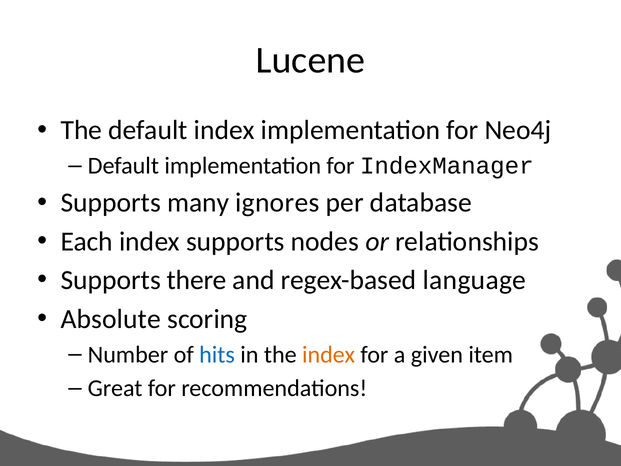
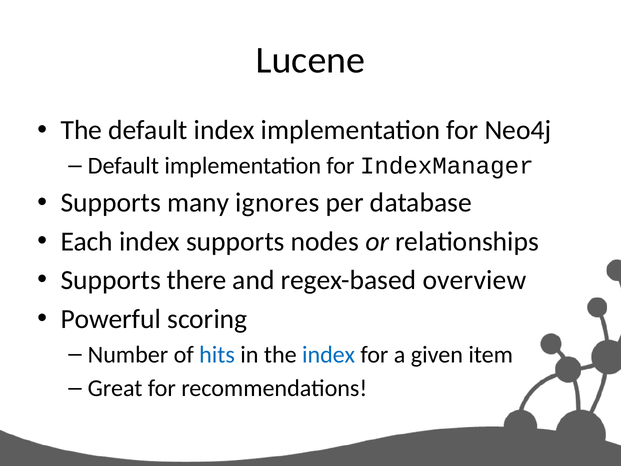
language: language -> overview
Absolute: Absolute -> Powerful
index at (329, 354) colour: orange -> blue
